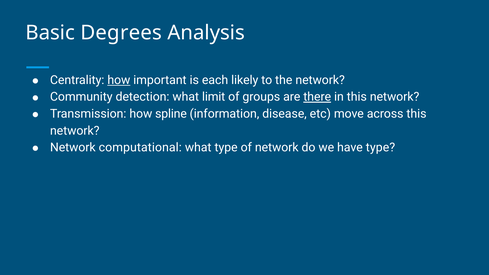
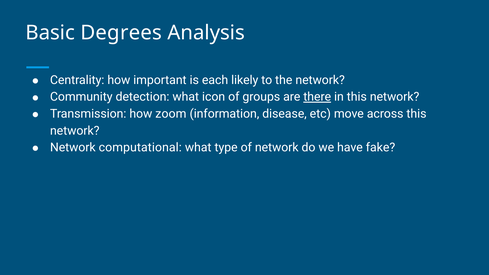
how at (119, 80) underline: present -> none
limit: limit -> icon
spline: spline -> zoom
have type: type -> fake
